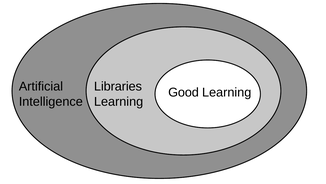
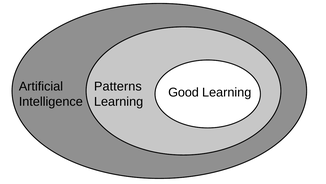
Libraries: Libraries -> Patterns
